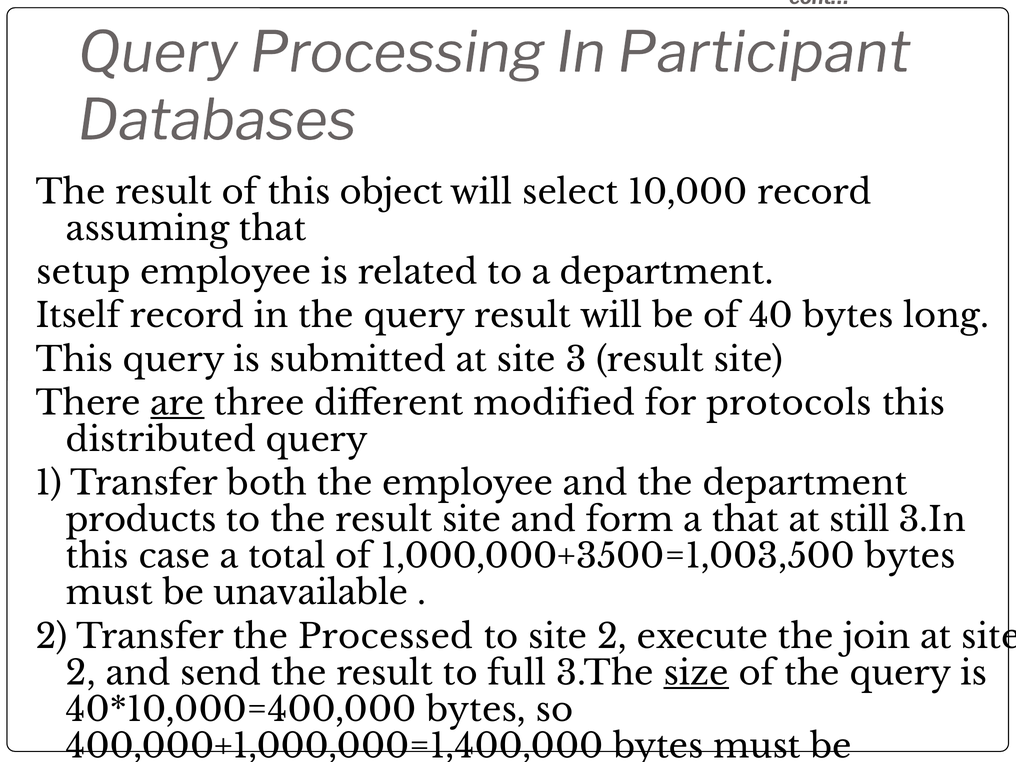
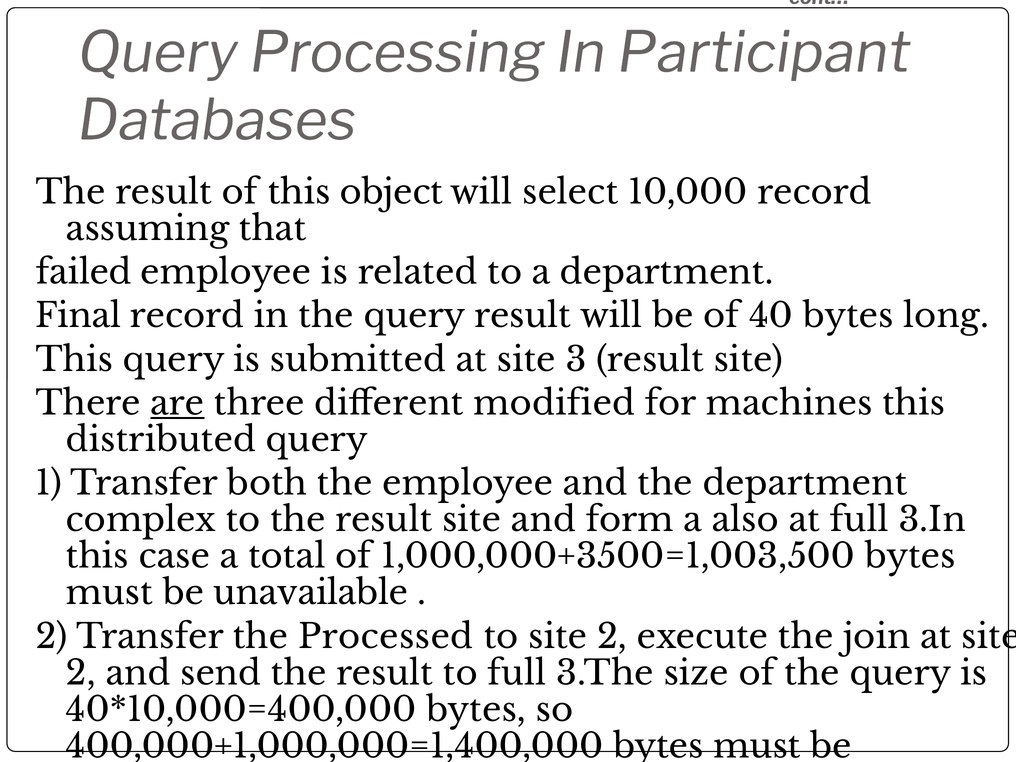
setup: setup -> failed
Itself: Itself -> Final
protocols: protocols -> machines
products: products -> complex
a that: that -> also
at still: still -> full
size underline: present -> none
